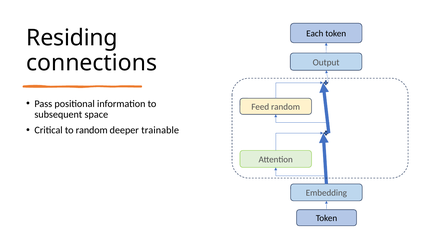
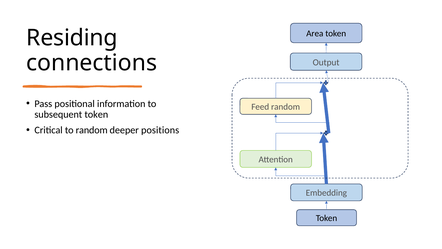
Each: Each -> Area
subsequent space: space -> token
trainable: trainable -> positions
